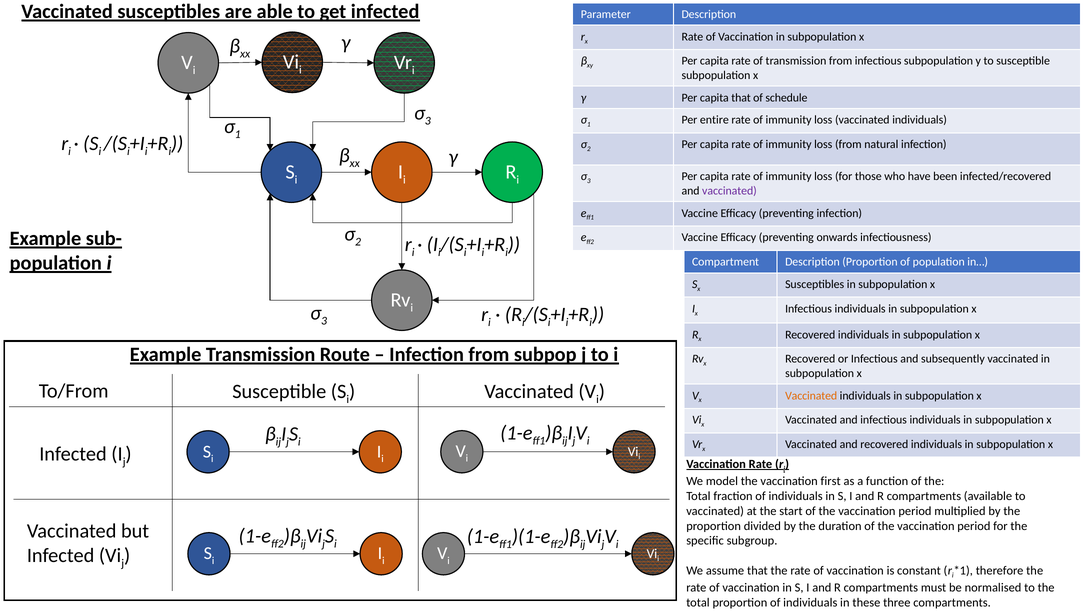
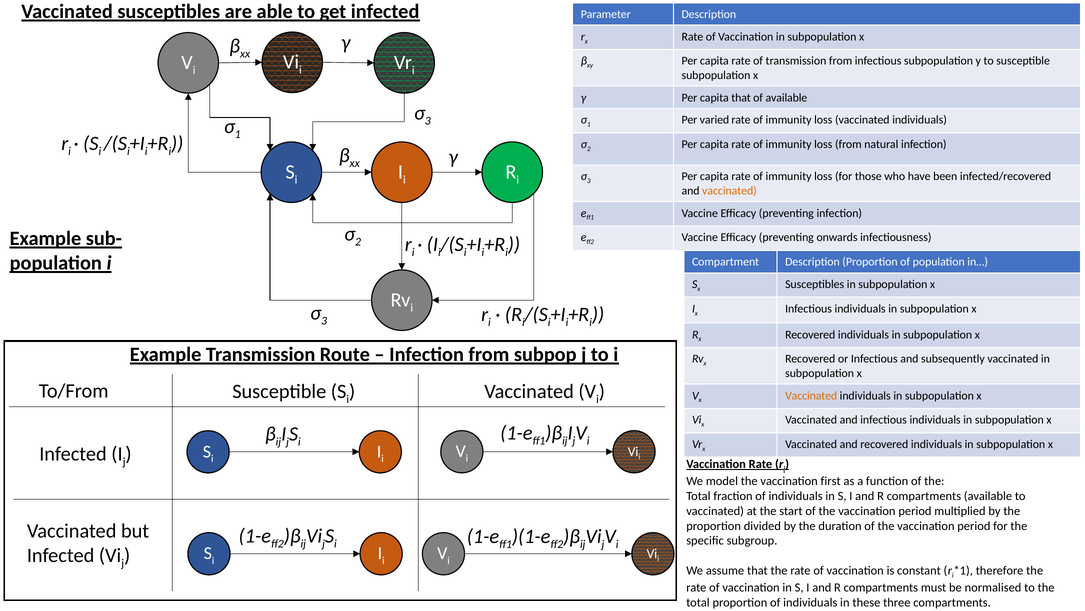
of schedule: schedule -> available
entire: entire -> varied
vaccinated at (729, 191) colour: purple -> orange
